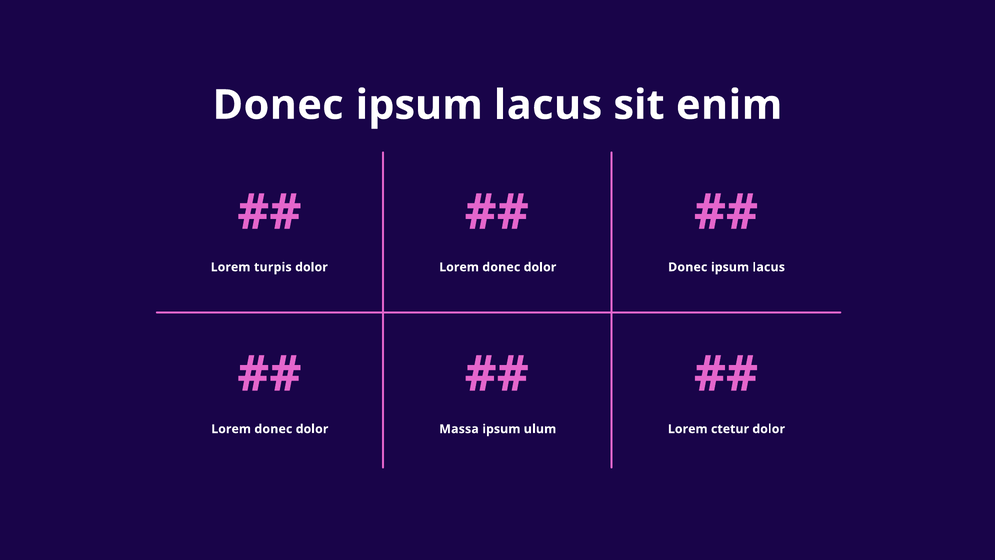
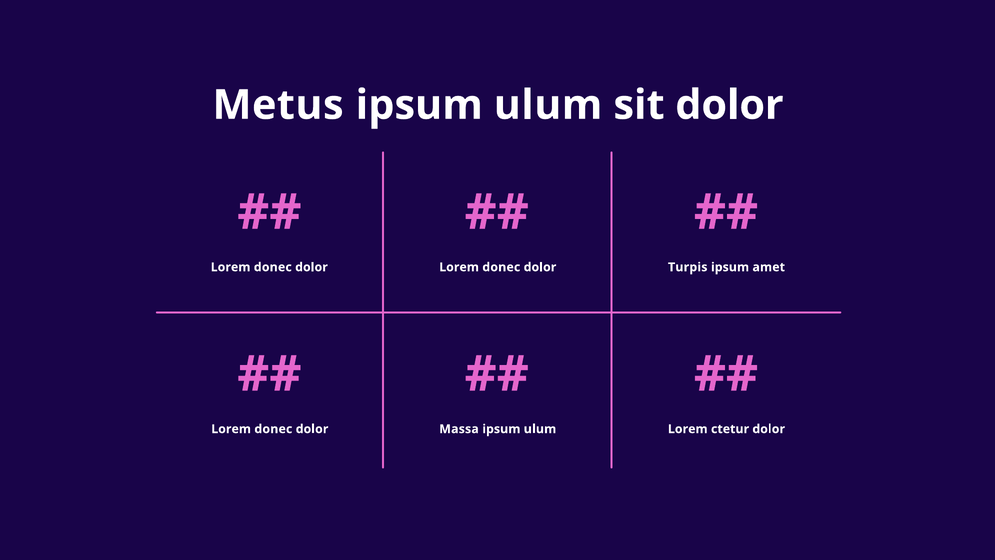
Donec at (278, 105): Donec -> Metus
lacus at (548, 105): lacus -> ulum
sit enim: enim -> dolor
turpis at (273, 267): turpis -> donec
Donec at (688, 267): Donec -> Turpis
lacus at (769, 267): lacus -> amet
